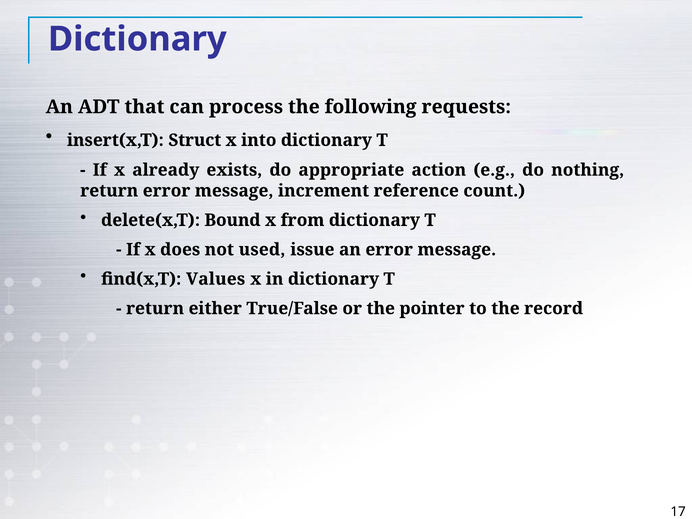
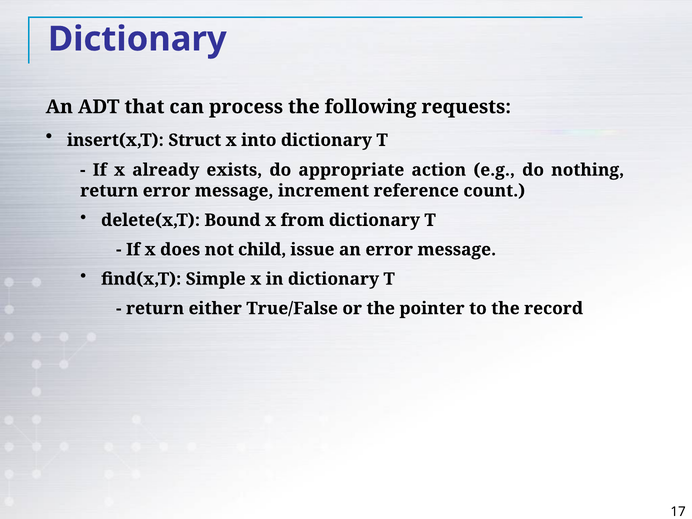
used: used -> child
Values: Values -> Simple
